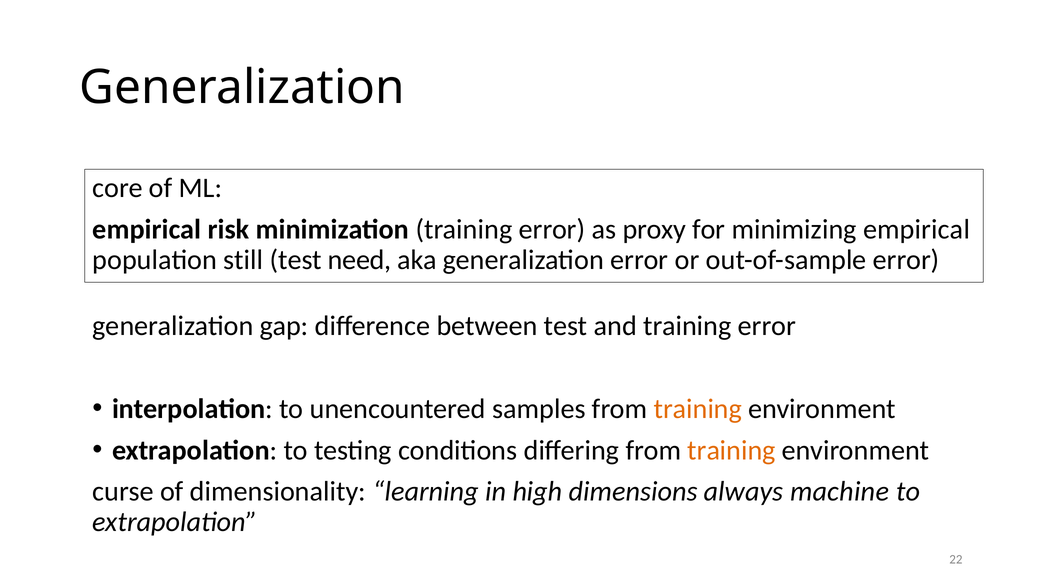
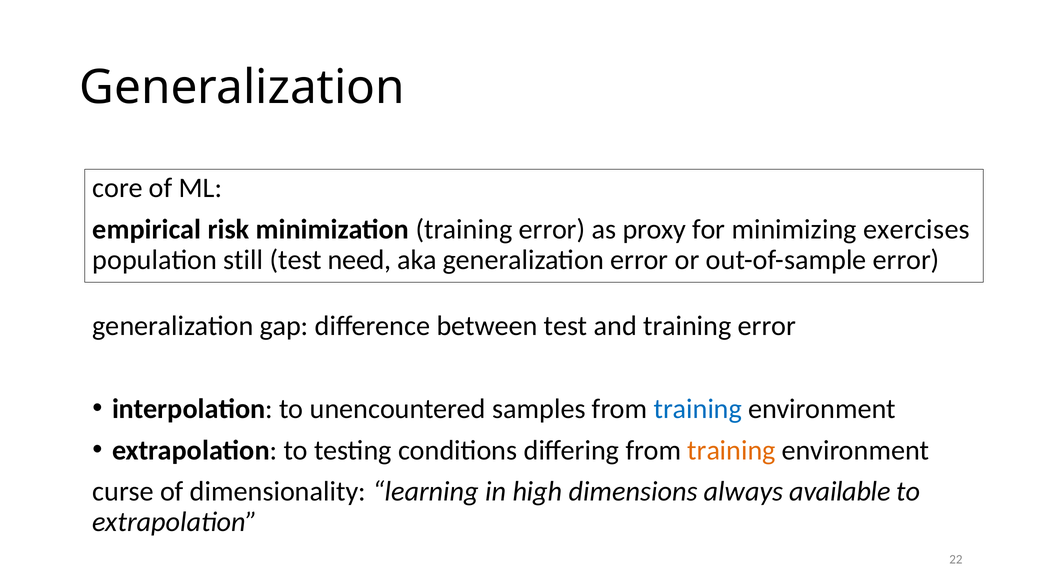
minimizing empirical: empirical -> exercises
training at (698, 409) colour: orange -> blue
machine: machine -> available
